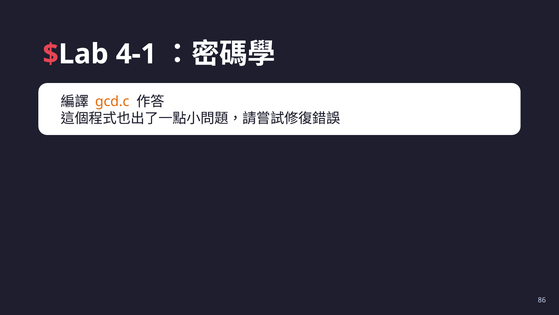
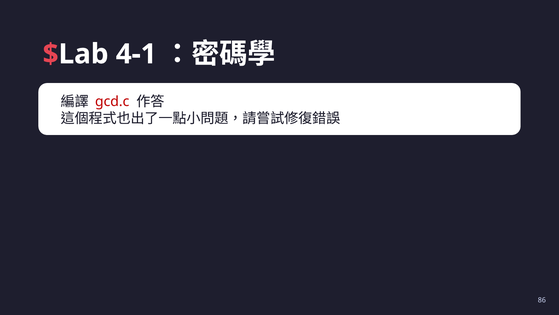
gcd.c colour: orange -> red
